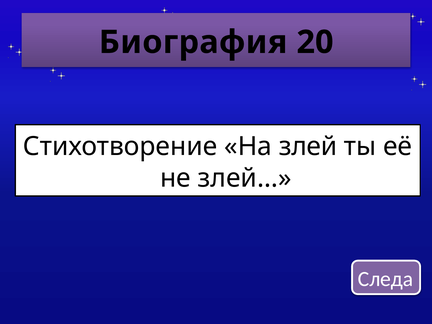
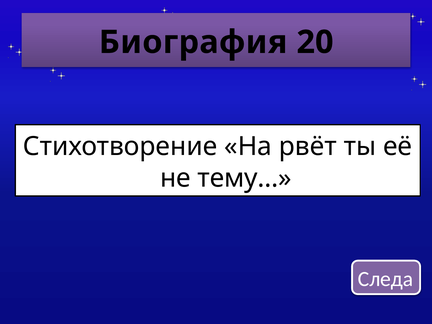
злей: злей -> рвёт
злей…: злей… -> тему…
